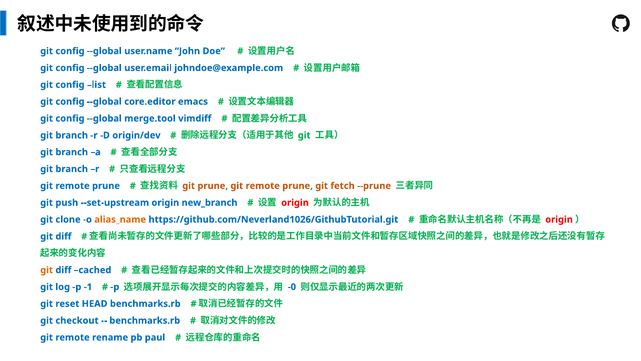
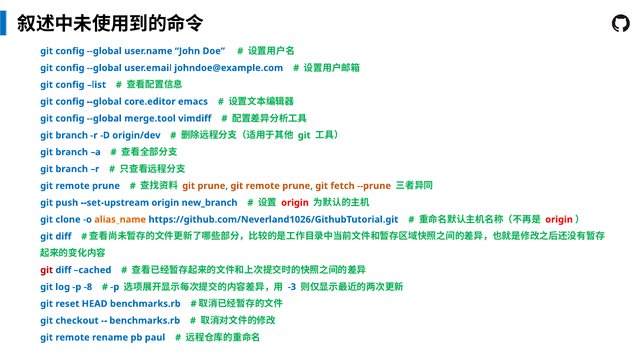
git at (47, 270) colour: orange -> red
-1: -1 -> -8
-0: -0 -> -3
